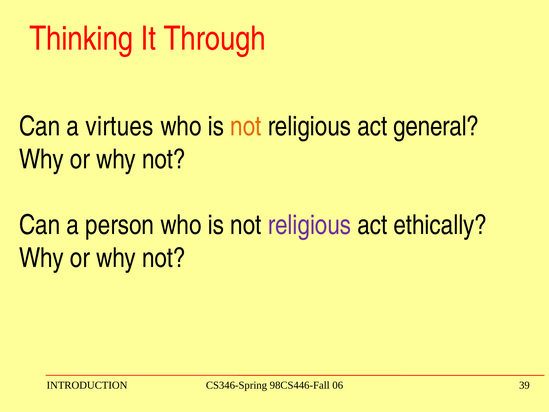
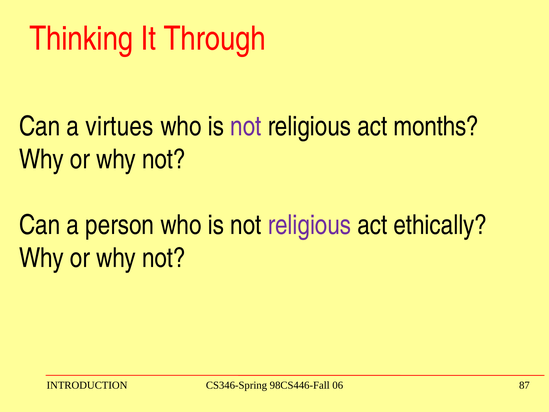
not at (246, 126) colour: orange -> purple
general: general -> months
39: 39 -> 87
